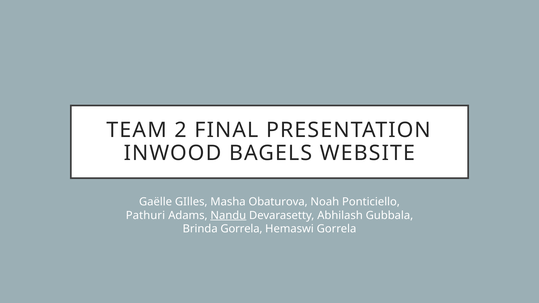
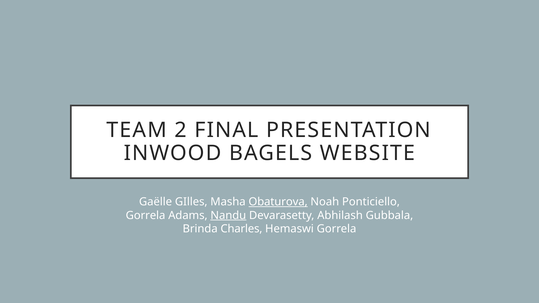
Obaturova underline: none -> present
Pathuri at (145, 215): Pathuri -> Gorrela
Brinda Gorrela: Gorrela -> Charles
